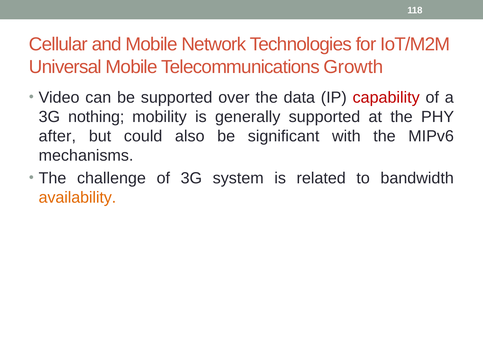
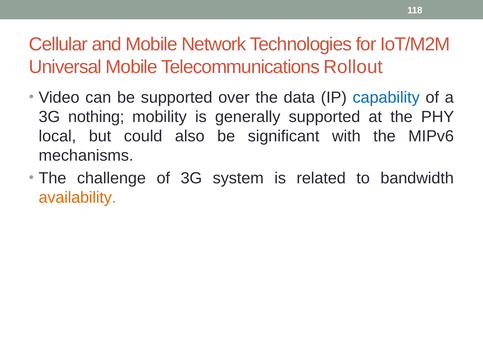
Growth: Growth -> Rollout
capability colour: red -> blue
after: after -> local
